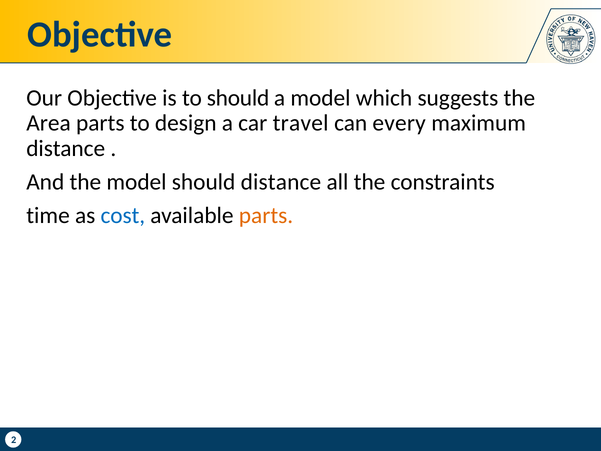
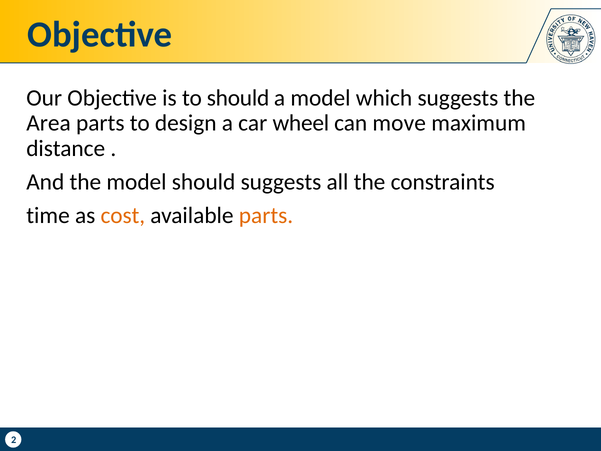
travel: travel -> wheel
every: every -> move
should distance: distance -> suggests
cost colour: blue -> orange
